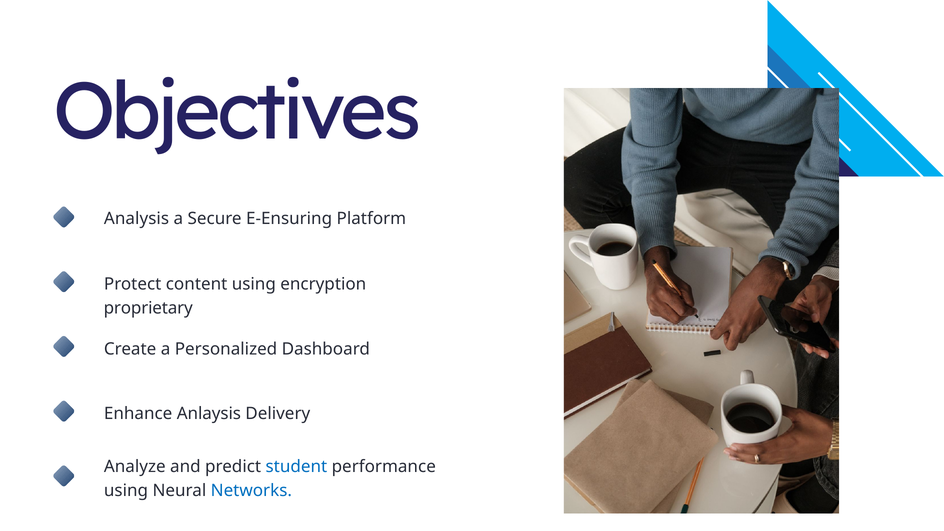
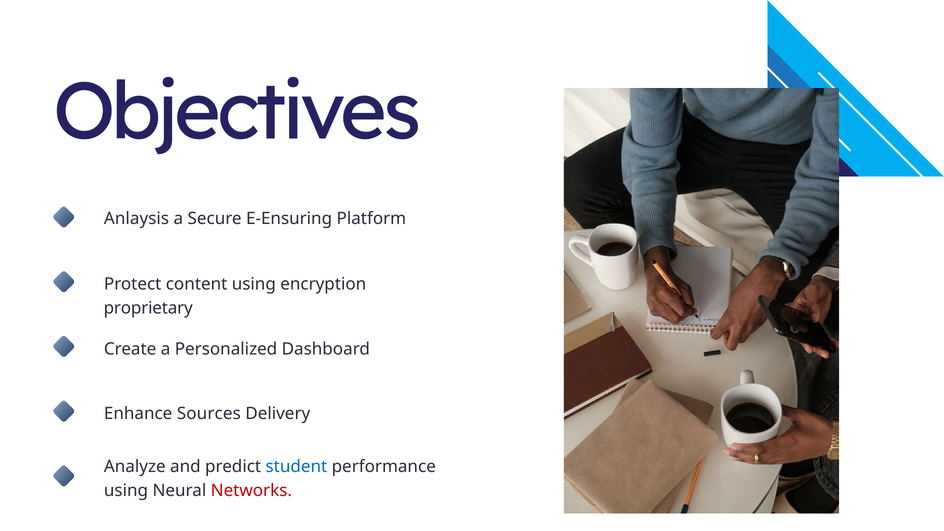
Analysis: Analysis -> Anlaysis
Anlaysis: Anlaysis -> Sources
Networks colour: blue -> red
